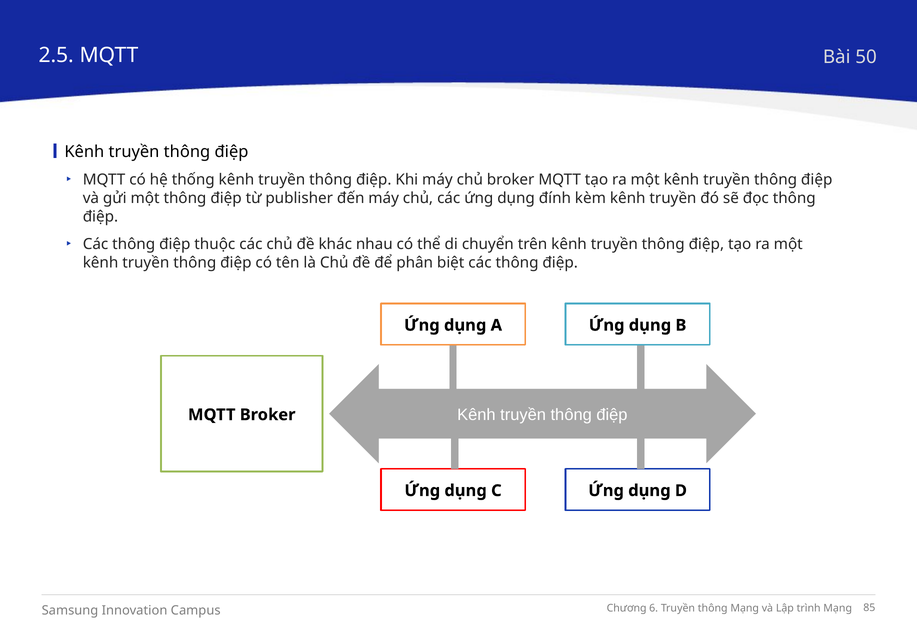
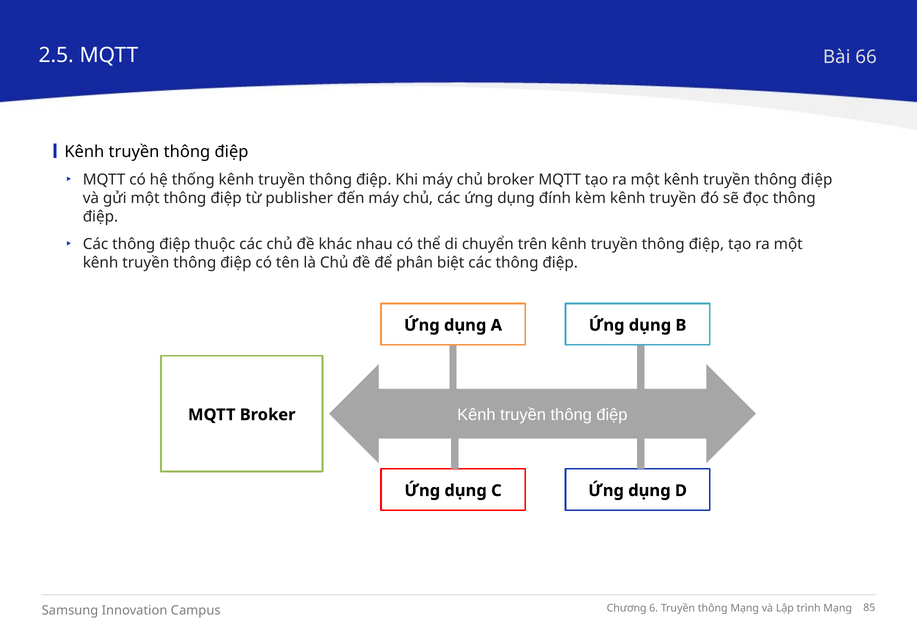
50: 50 -> 66
